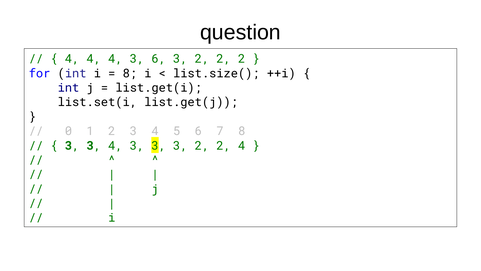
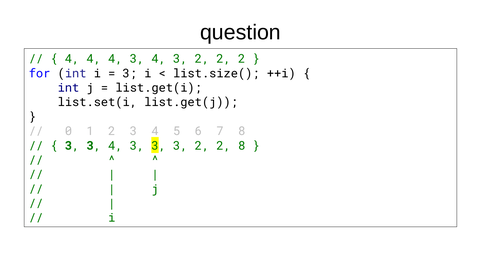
4 3 6: 6 -> 4
8 at (130, 73): 8 -> 3
2 4: 4 -> 8
